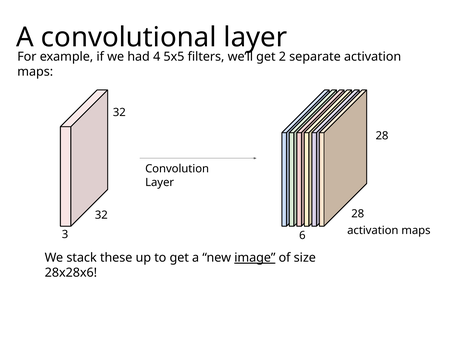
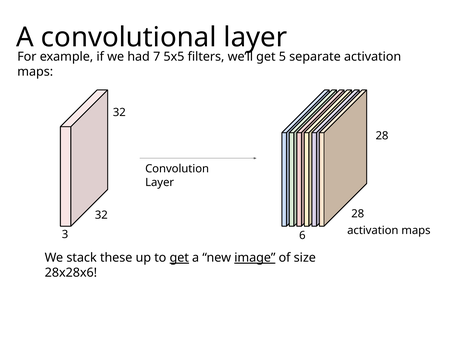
4: 4 -> 7
2: 2 -> 5
get at (179, 258) underline: none -> present
